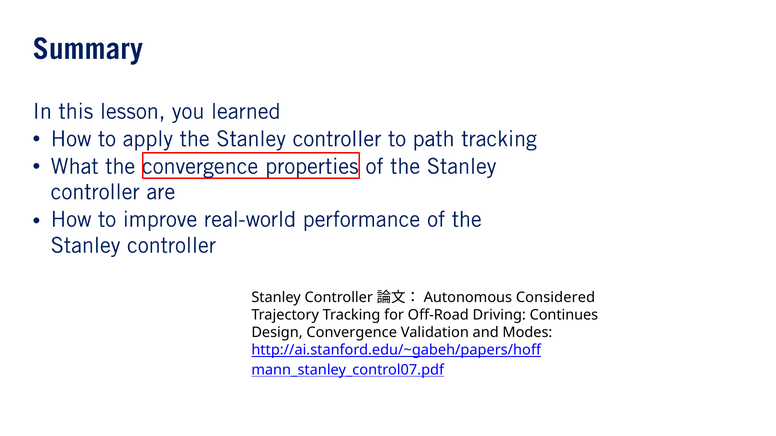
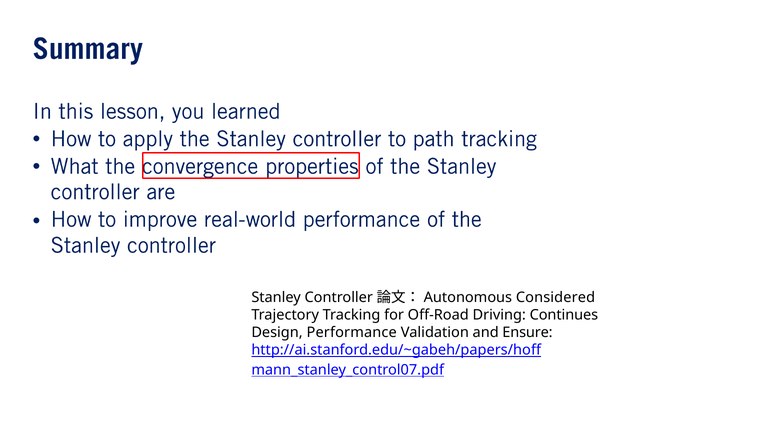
Convergence: Convergence -> Performance
Modes: Modes -> Ensure
